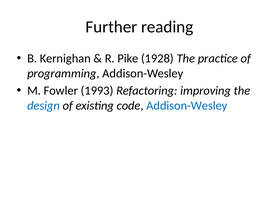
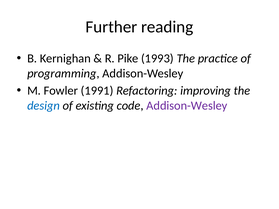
1928: 1928 -> 1993
1993: 1993 -> 1991
Addison-Wesley at (187, 106) colour: blue -> purple
